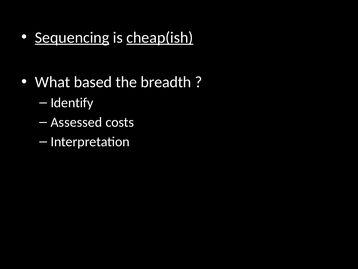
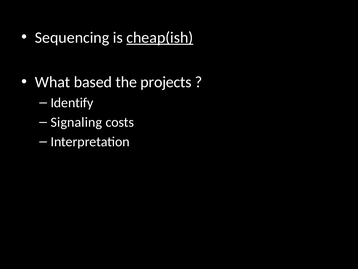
Sequencing underline: present -> none
breadth: breadth -> projects
Assessed: Assessed -> Signaling
